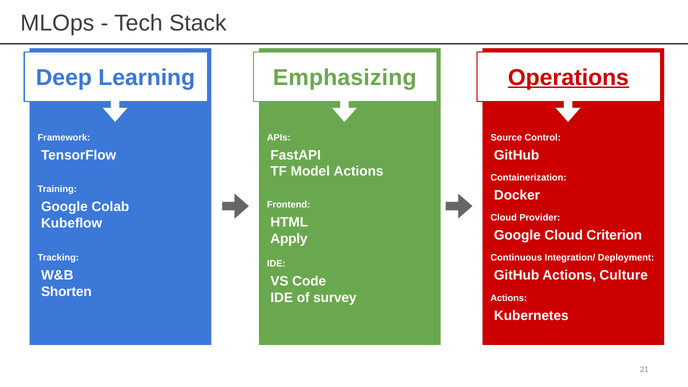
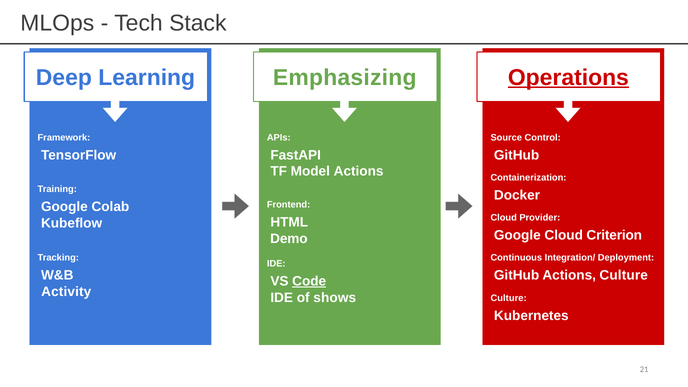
Apply: Apply -> Demo
Code underline: none -> present
Shorten: Shorten -> Activity
survey: survey -> shows
Actions at (509, 298): Actions -> Culture
